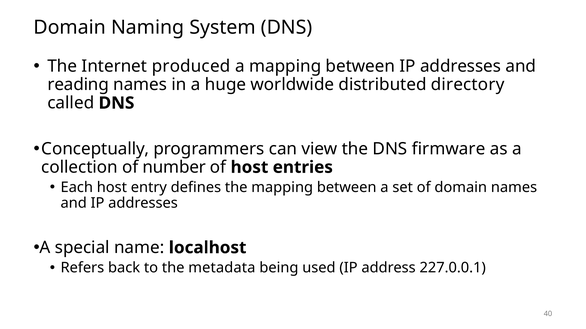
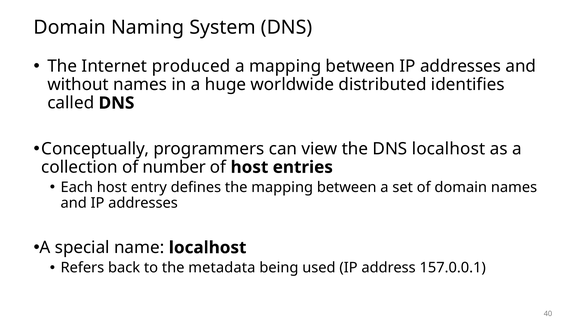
reading: reading -> without
directory: directory -> identifies
DNS firmware: firmware -> localhost
227.0.0.1: 227.0.0.1 -> 157.0.0.1
